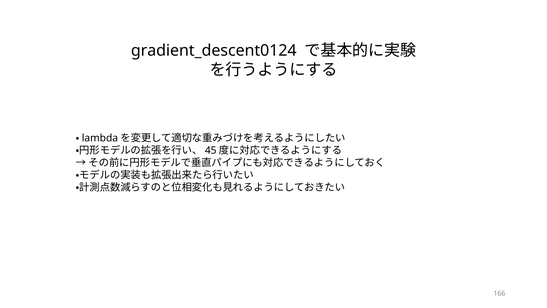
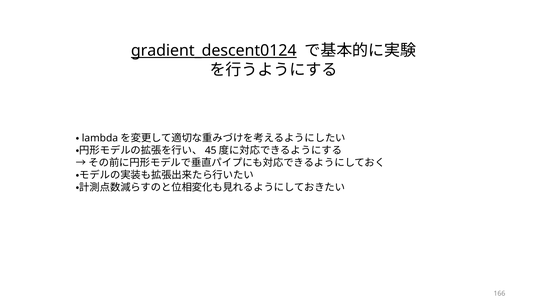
gradient_descent0124 underline: none -> present
